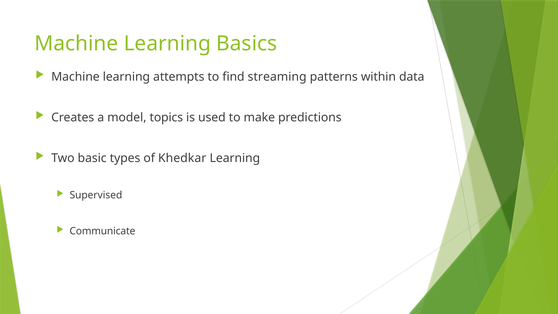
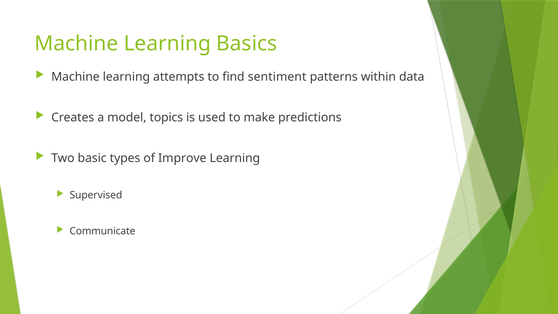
streaming: streaming -> sentiment
Khedkar: Khedkar -> Improve
